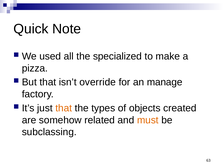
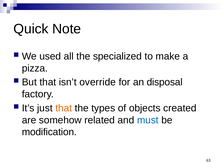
manage: manage -> disposal
must colour: orange -> blue
subclassing: subclassing -> modification
